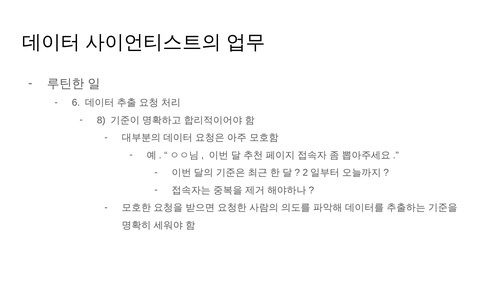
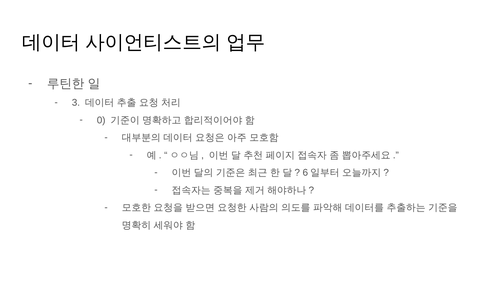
6: 6 -> 3
8: 8 -> 0
2: 2 -> 6
